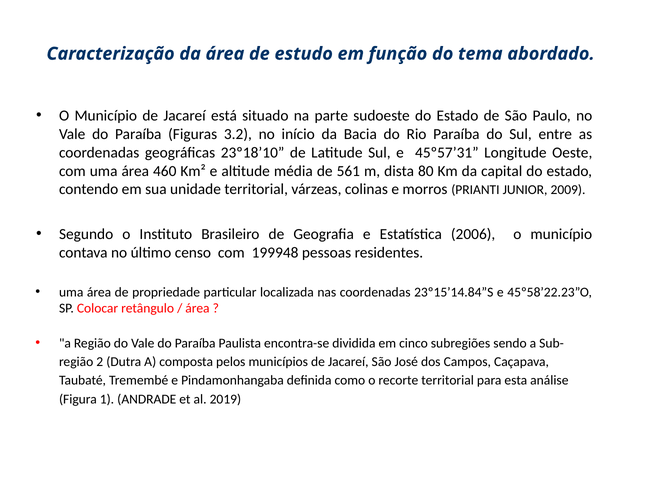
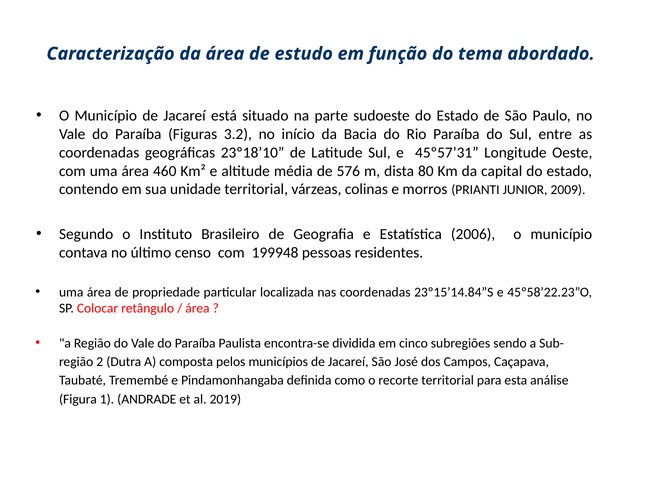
561: 561 -> 576
